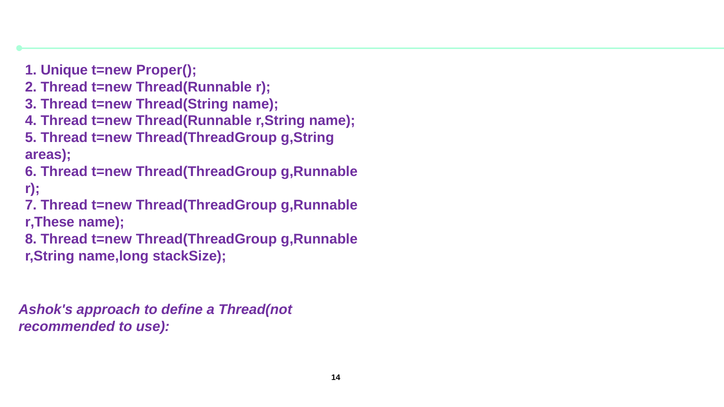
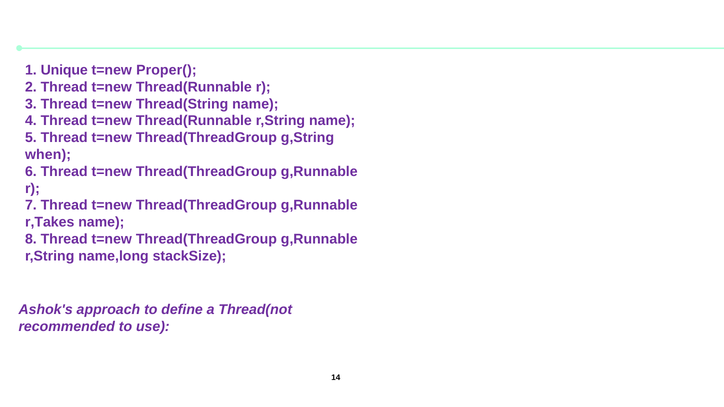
areas: areas -> when
r,These: r,These -> r,Takes
